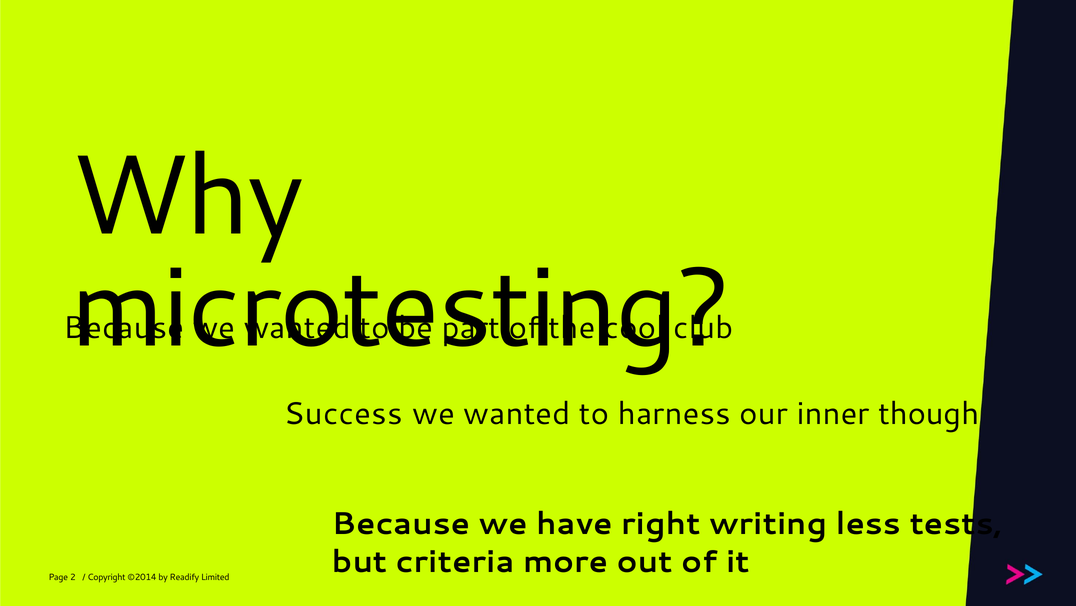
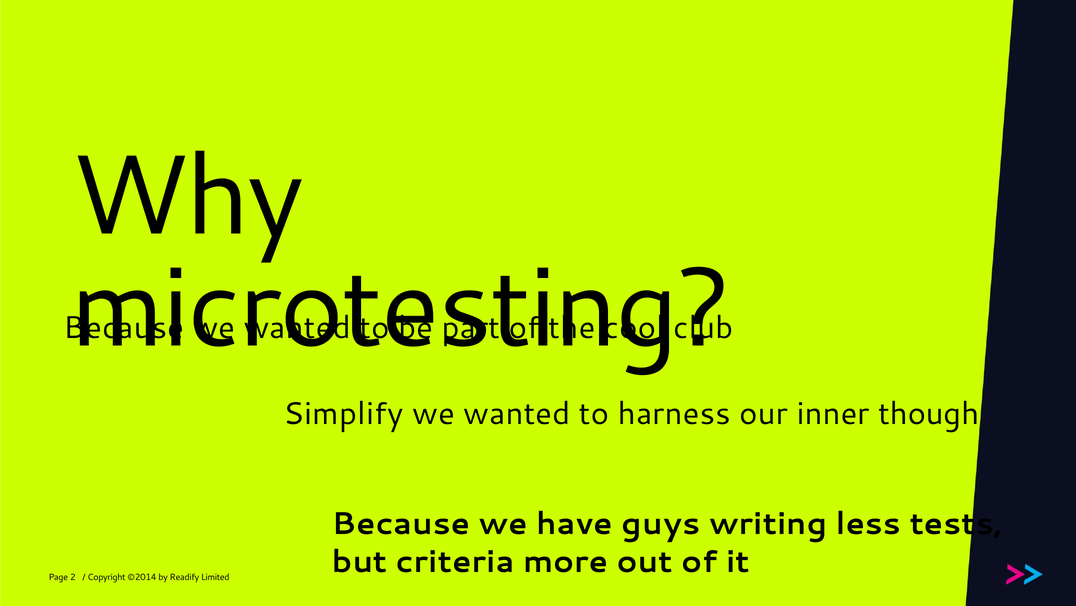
Success: Success -> Simplify
right: right -> guys
